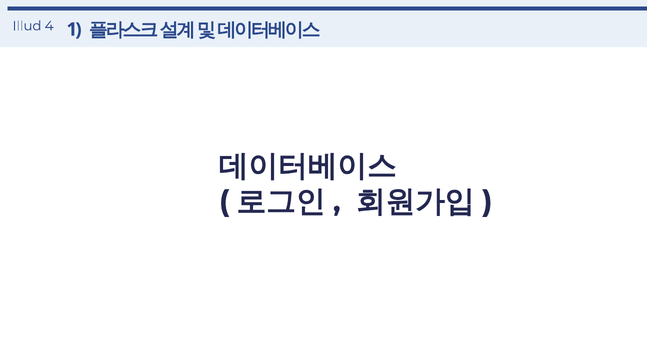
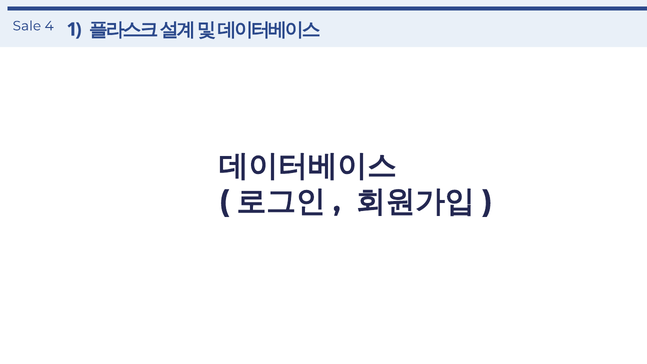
Illud: Illud -> Sale
